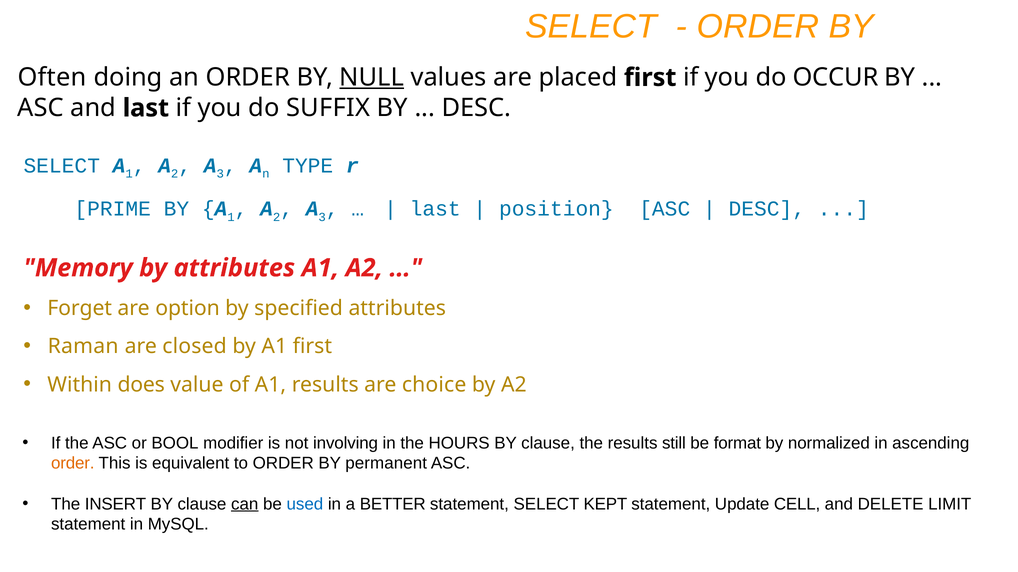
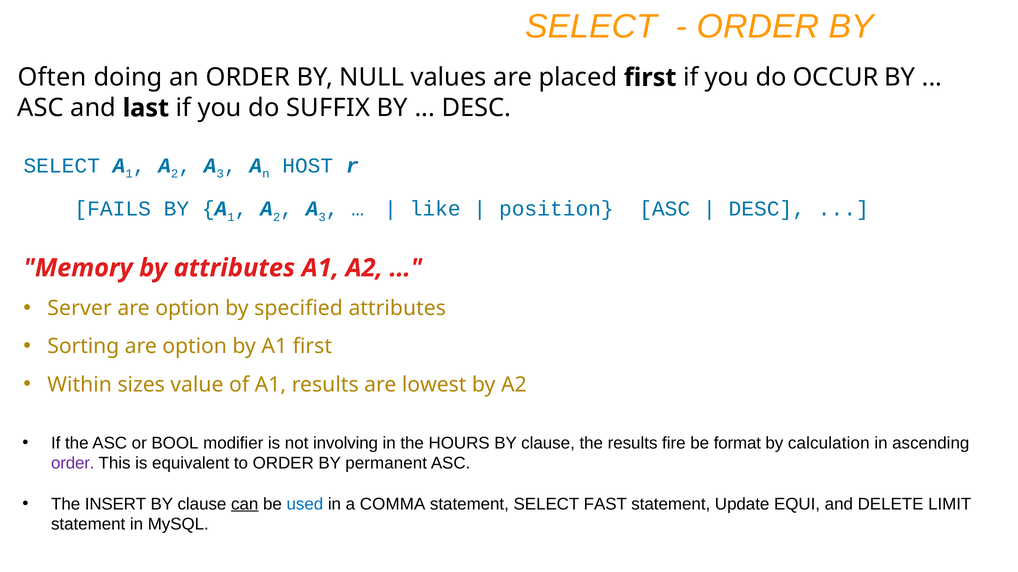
NULL underline: present -> none
TYPE: TYPE -> HOST
PRIME: PRIME -> FAILS
last at (435, 209): last -> like
Forget: Forget -> Server
Raman: Raman -> Sorting
closed at (195, 347): closed -> option
does: does -> sizes
choice: choice -> lowest
still: still -> fire
normalized: normalized -> calculation
order at (73, 464) colour: orange -> purple
BETTER: BETTER -> COMMA
KEPT: KEPT -> FAST
CELL: CELL -> EQUI
